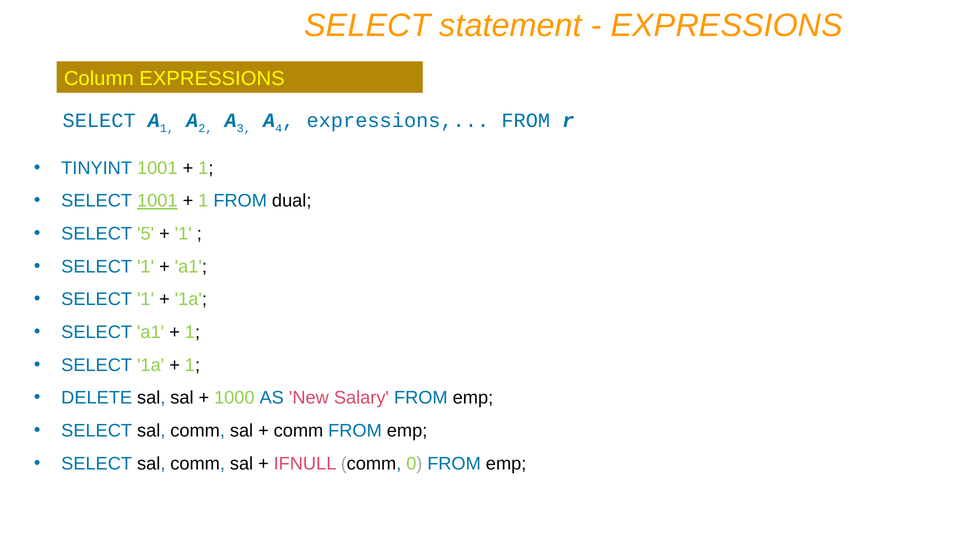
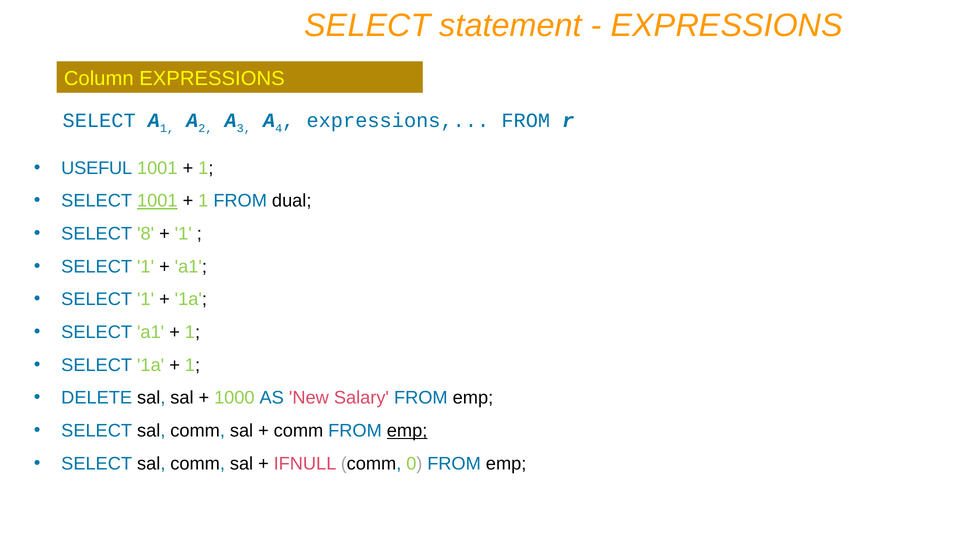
TINYINT: TINYINT -> USEFUL
5: 5 -> 8
emp at (407, 430) underline: none -> present
